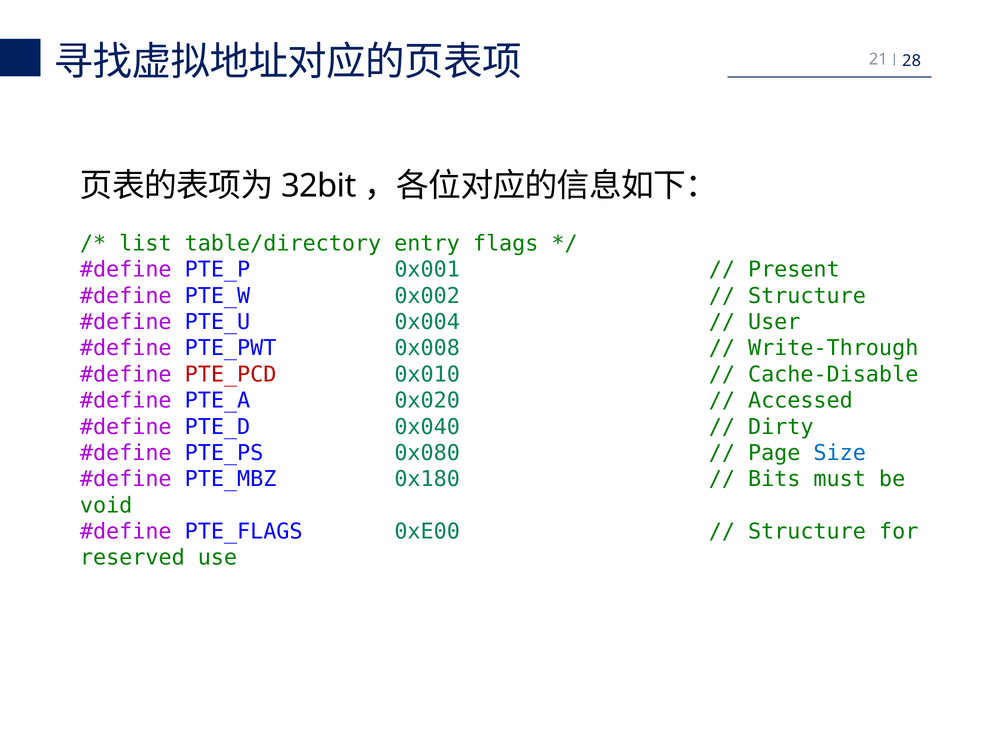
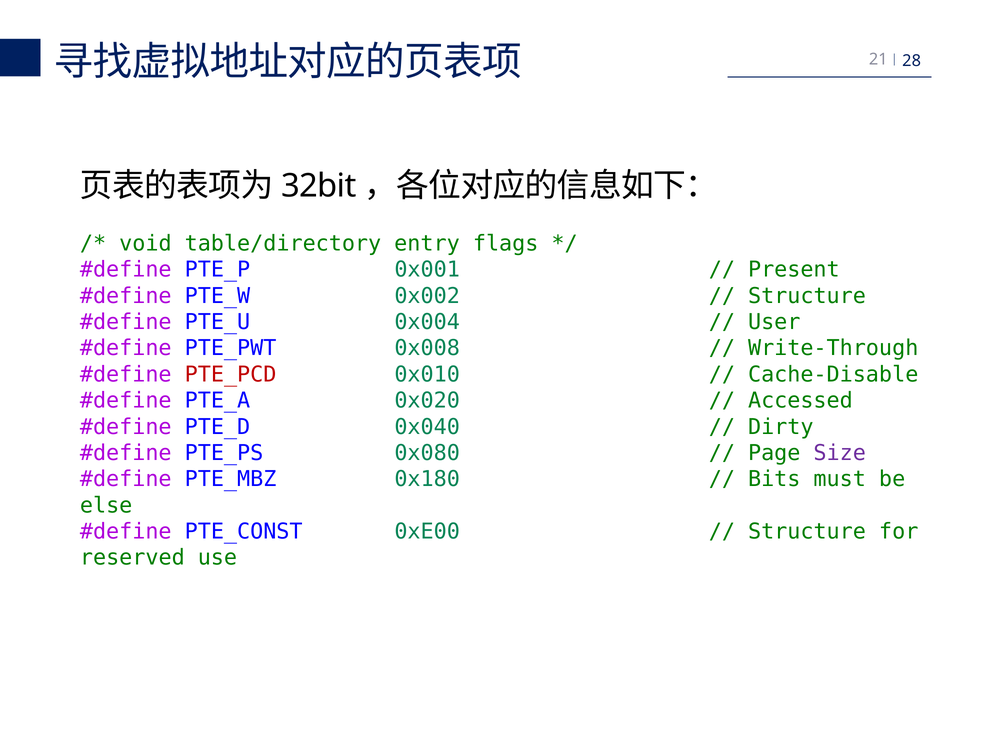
list: list -> void
Size colour: blue -> purple
void: void -> else
PTE_FLAGS: PTE_FLAGS -> PTE_CONST
